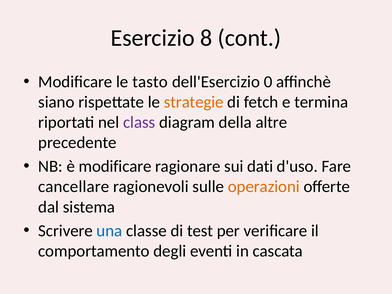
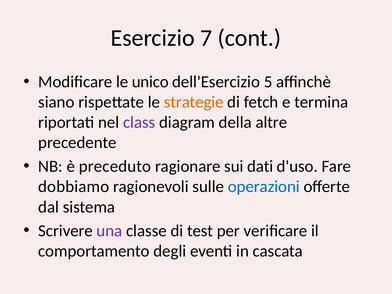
8: 8 -> 7
tasto: tasto -> unico
0: 0 -> 5
è modificare: modificare -> preceduto
cancellare: cancellare -> dobbiamo
operazioni colour: orange -> blue
una colour: blue -> purple
